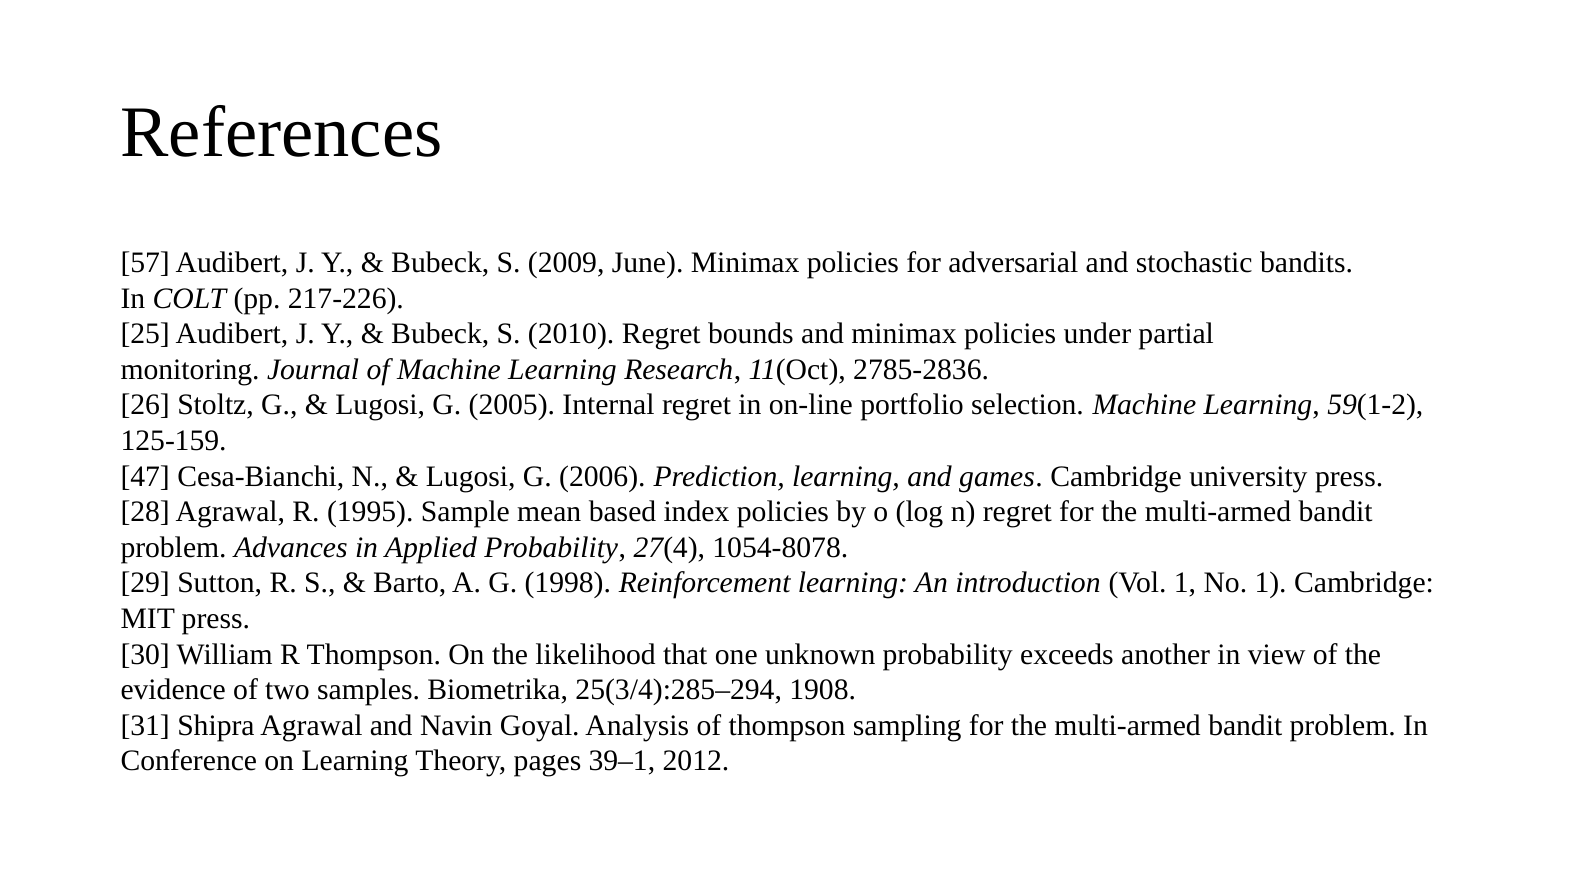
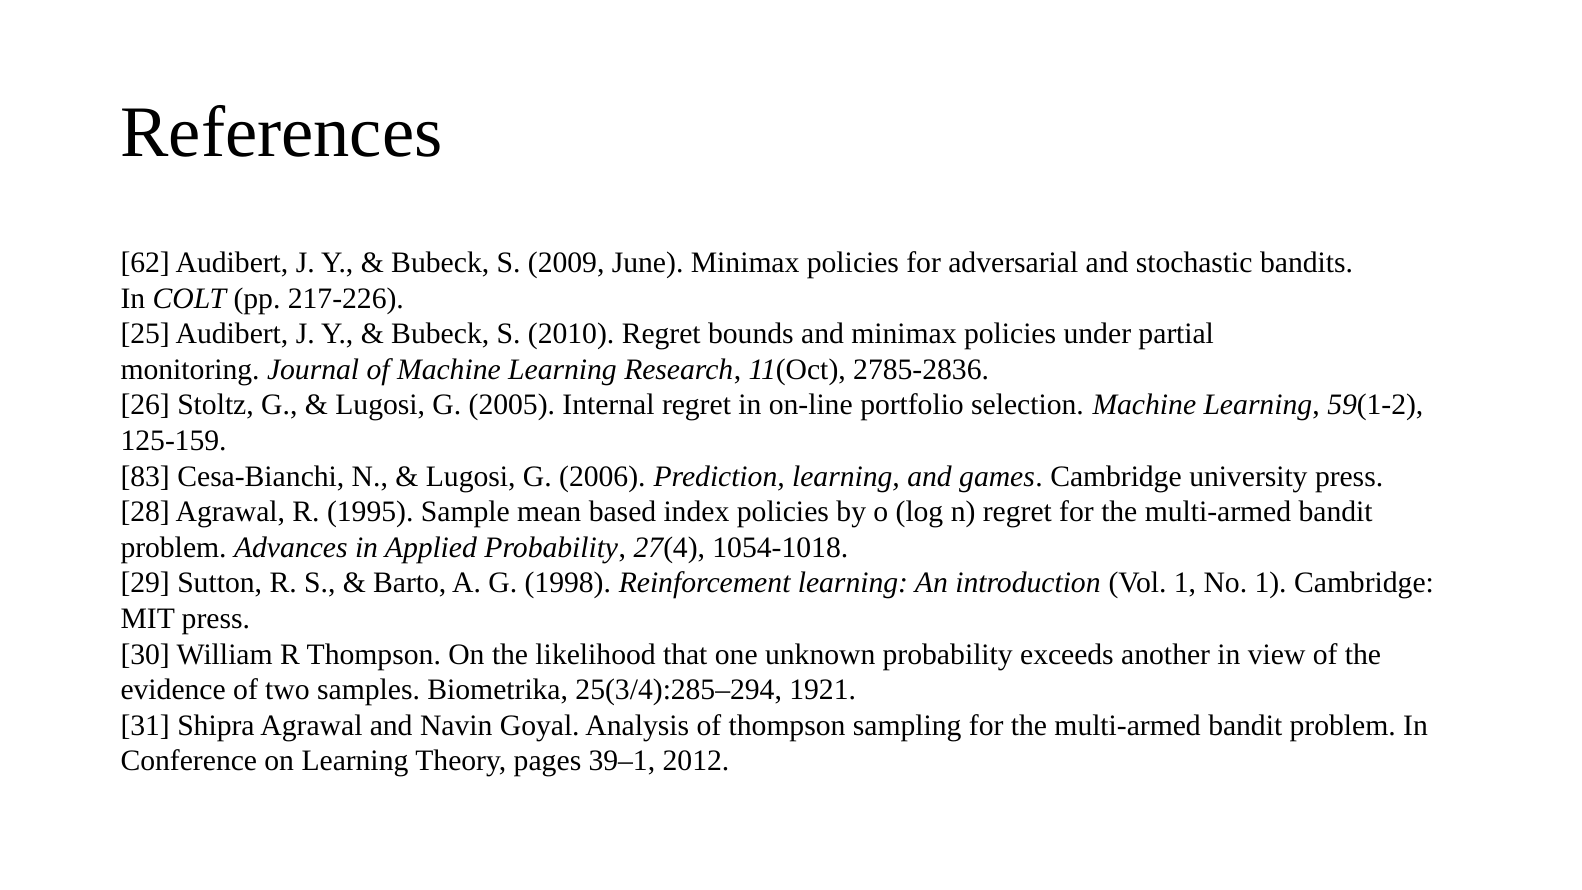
57: 57 -> 62
47: 47 -> 83
1054-8078: 1054-8078 -> 1054-1018
1908: 1908 -> 1921
